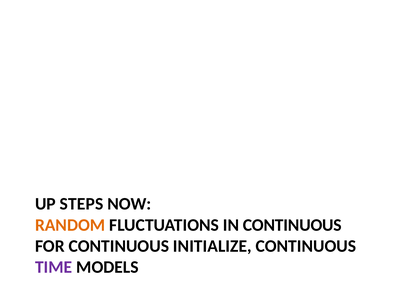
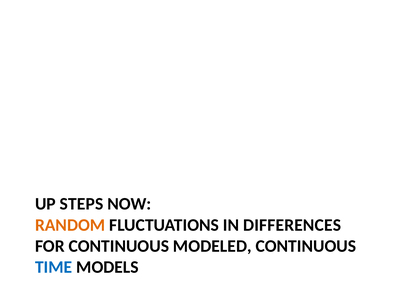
IN CONTINUOUS: CONTINUOUS -> DIFFERENCES
INITIALIZE: INITIALIZE -> MODELED
TIME colour: purple -> blue
